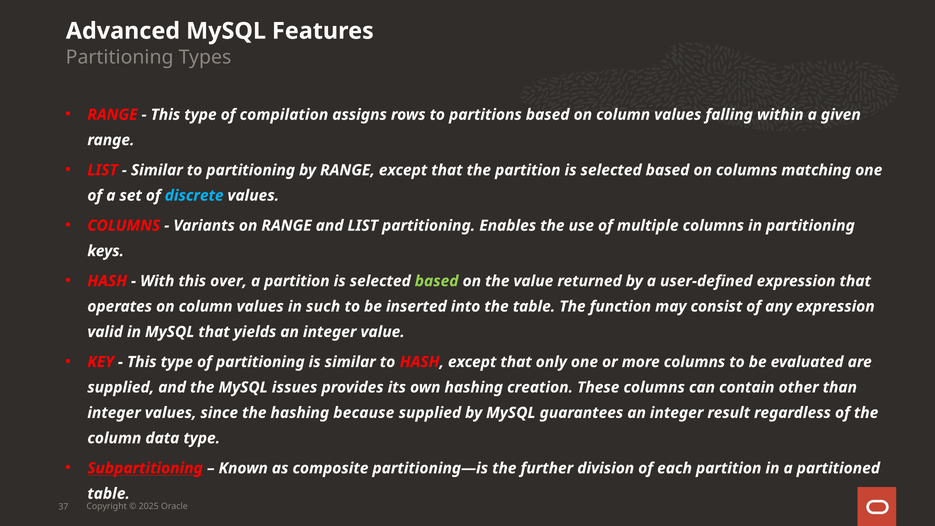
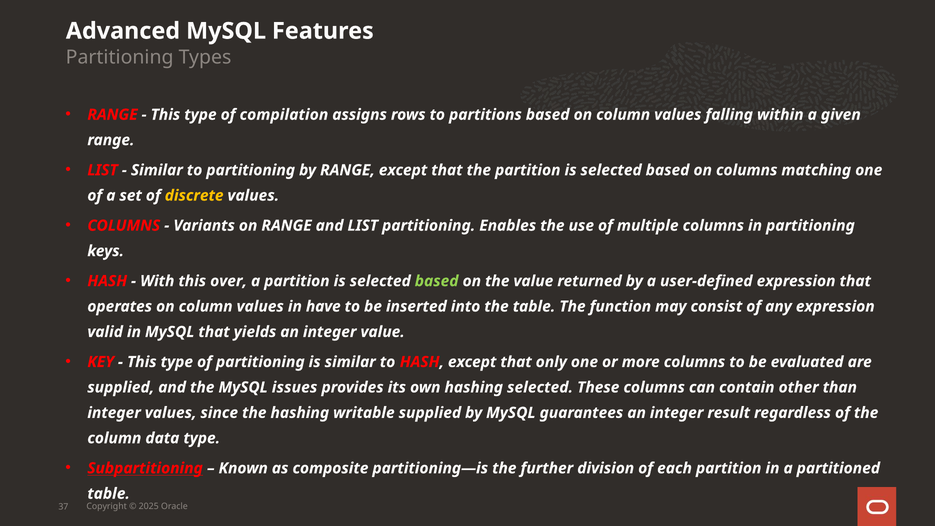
discrete colour: light blue -> yellow
such: such -> have
hashing creation: creation -> selected
because: because -> writable
